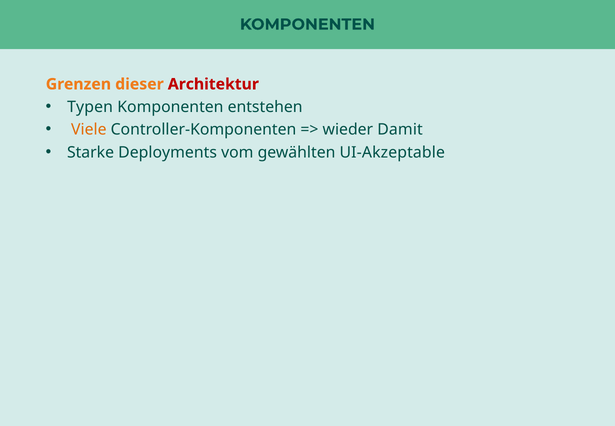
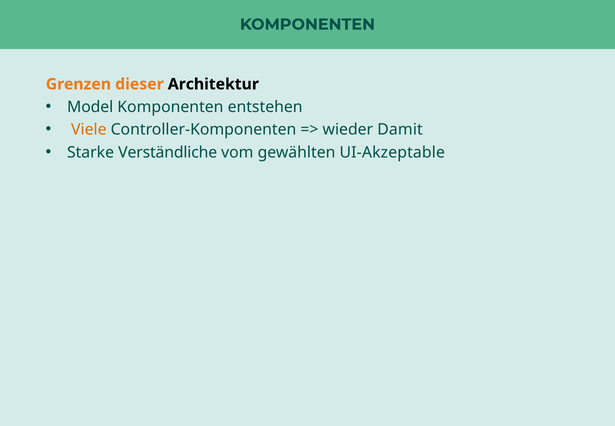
Architektur colour: red -> black
Typen: Typen -> Model
Deployments: Deployments -> Verständliche
